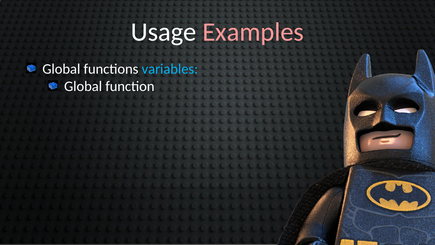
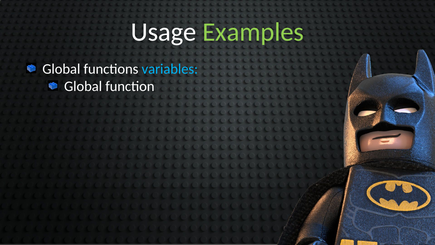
Examples colour: pink -> light green
